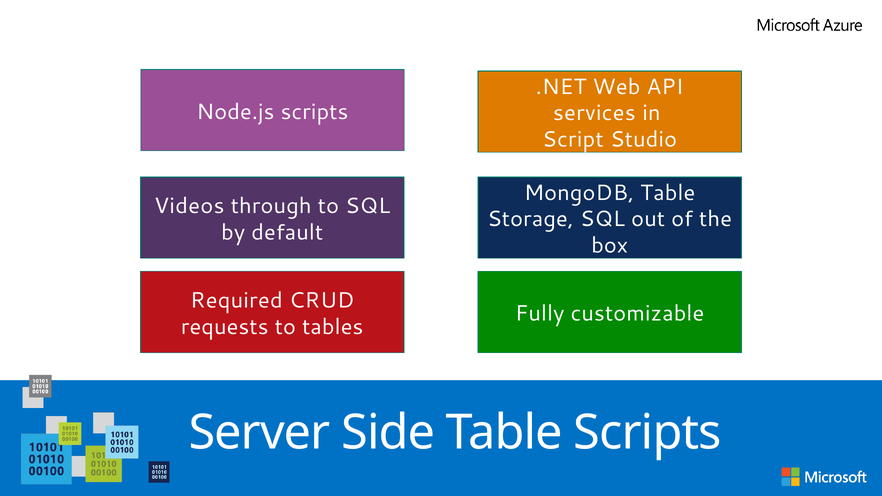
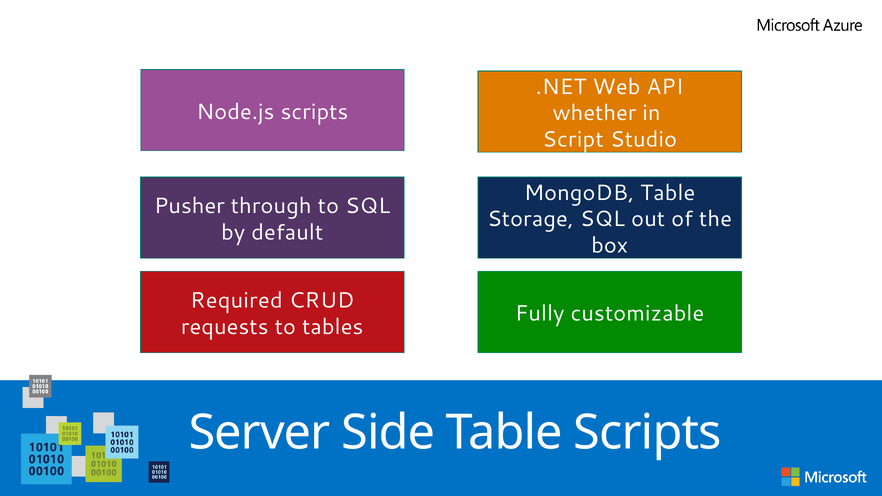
services: services -> whether
Videos: Videos -> Pusher
